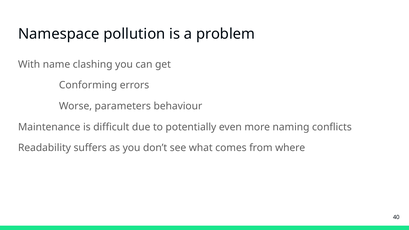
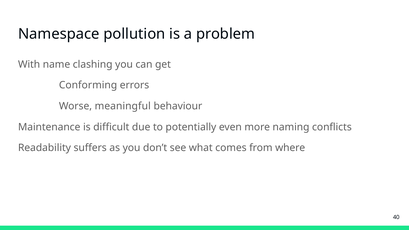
parameters: parameters -> meaningful
